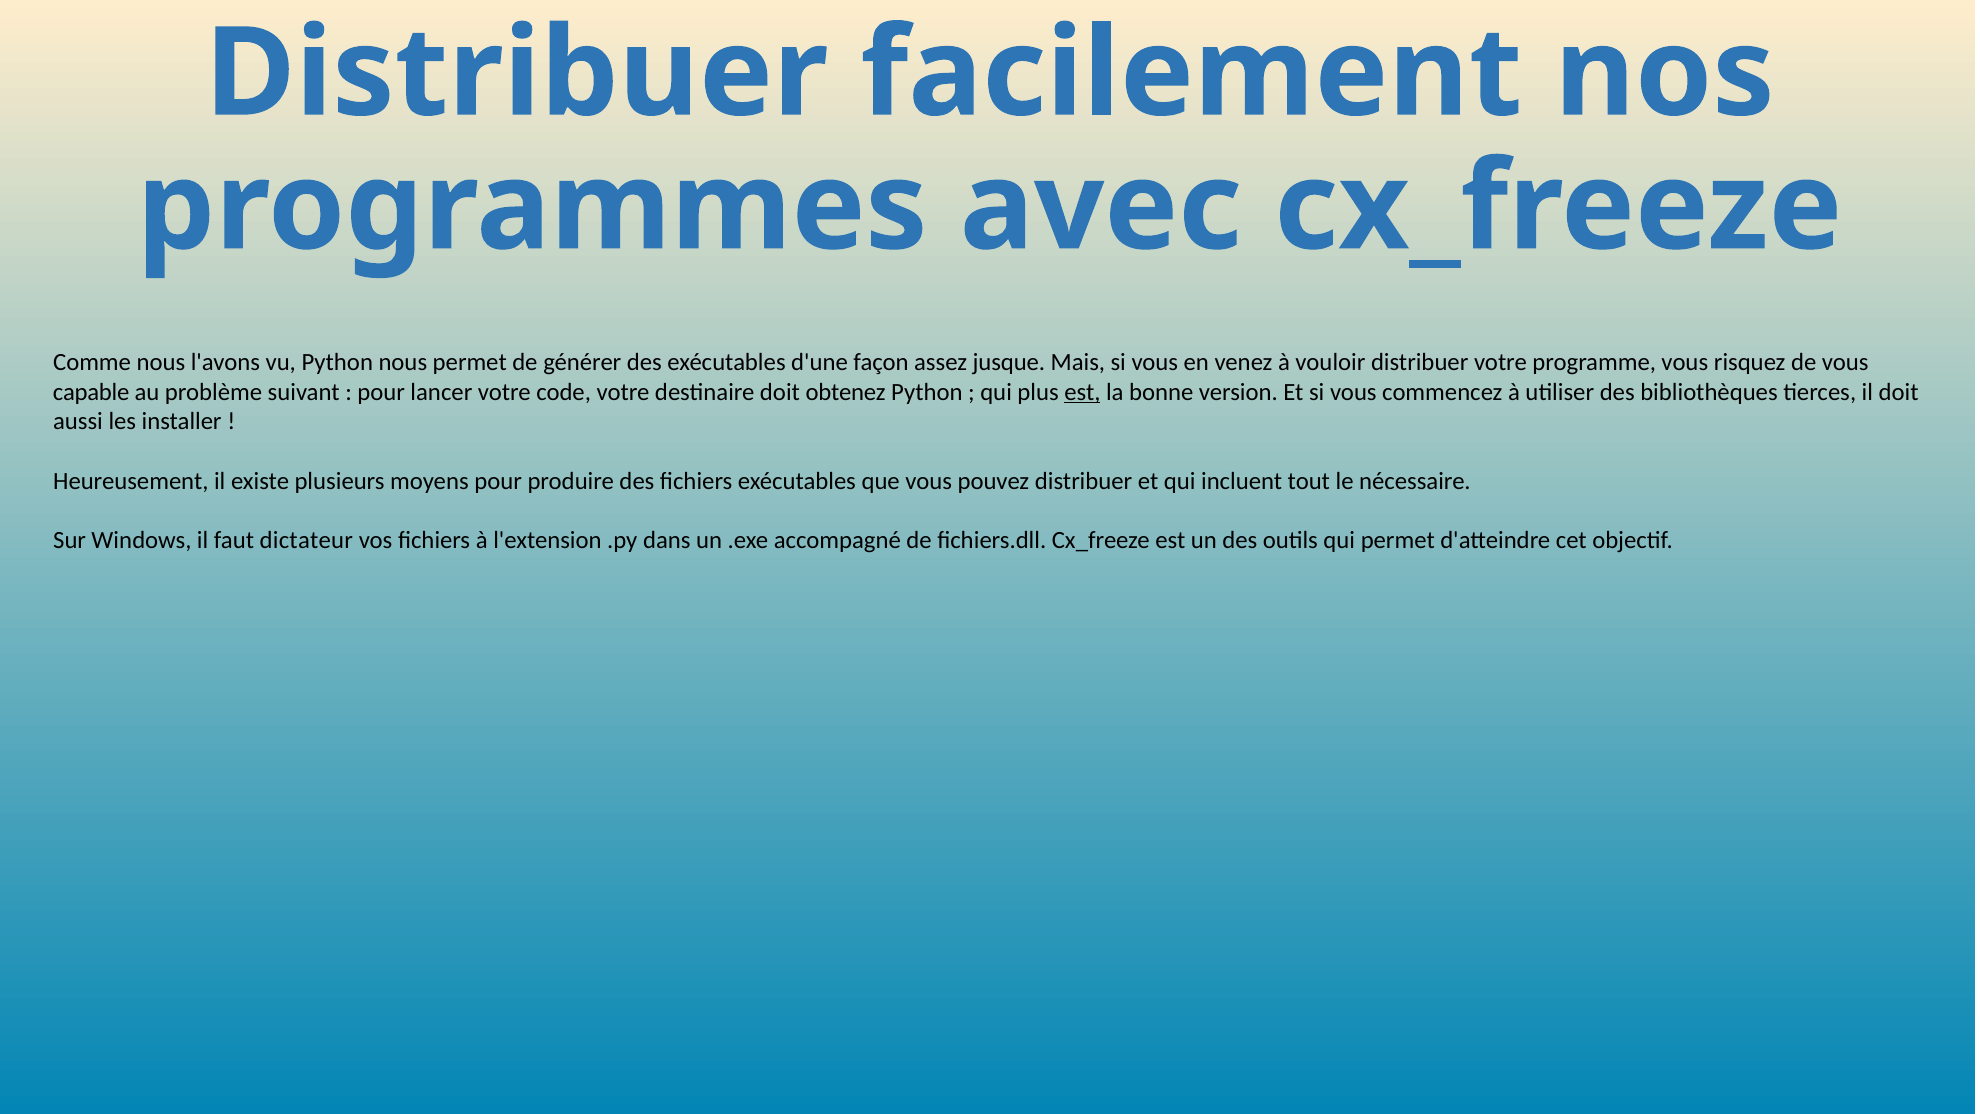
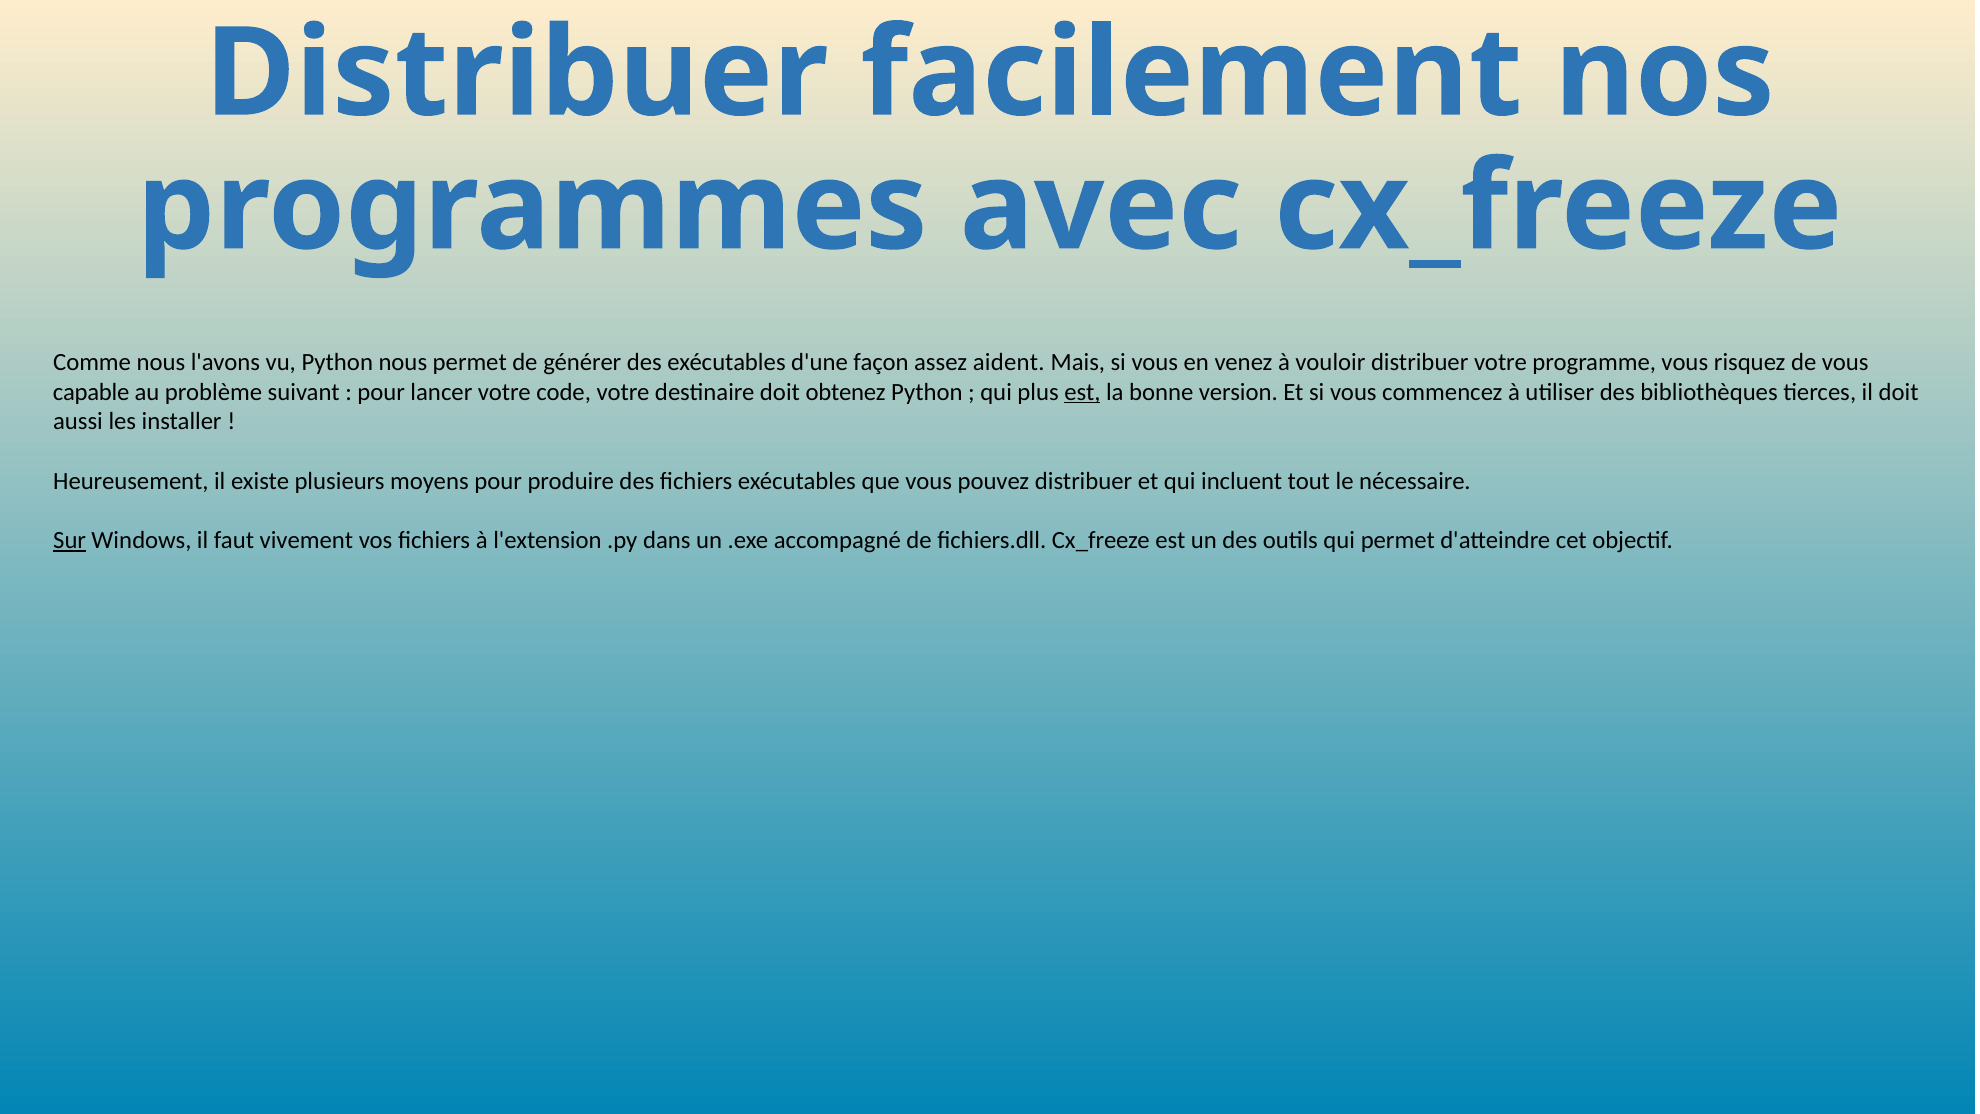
jusque: jusque -> aident
Sur underline: none -> present
dictateur: dictateur -> vivement
